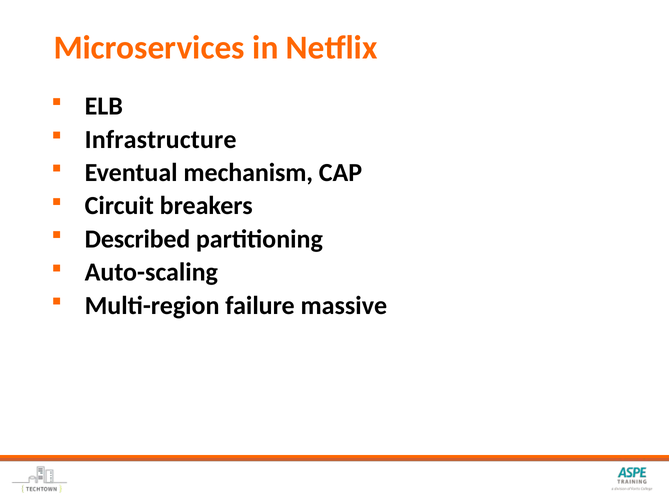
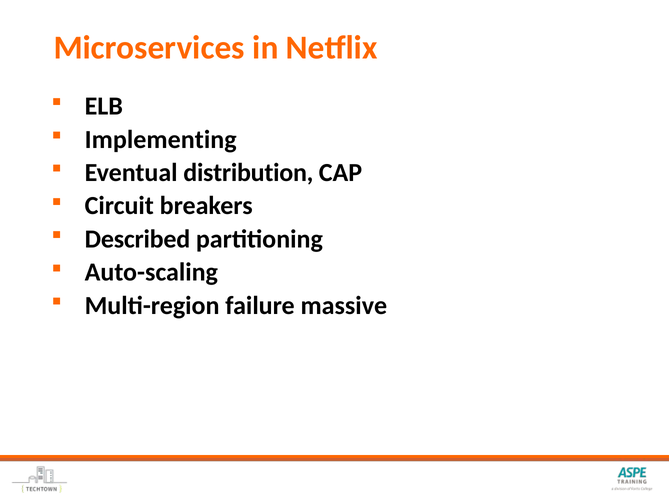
Infrastructure: Infrastructure -> Implementing
mechanism: mechanism -> distribution
